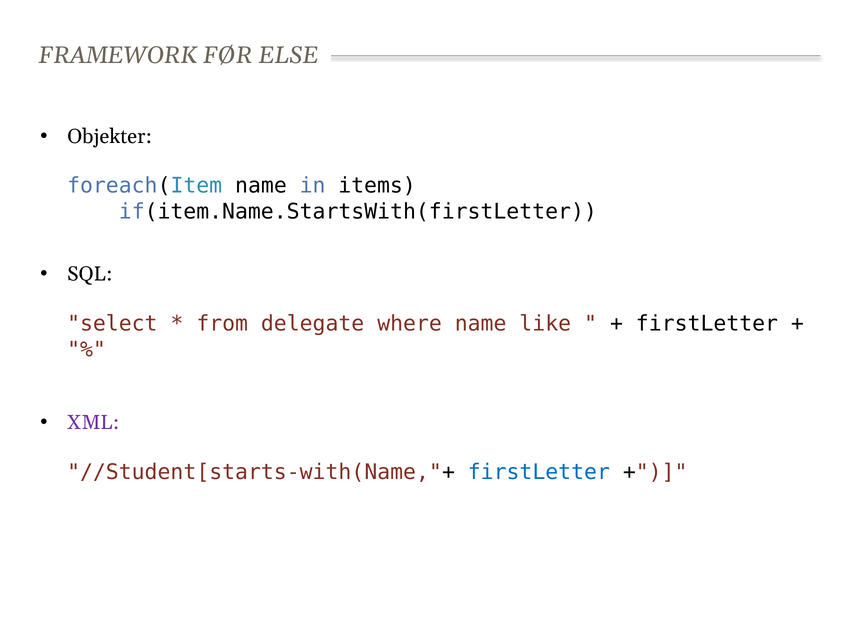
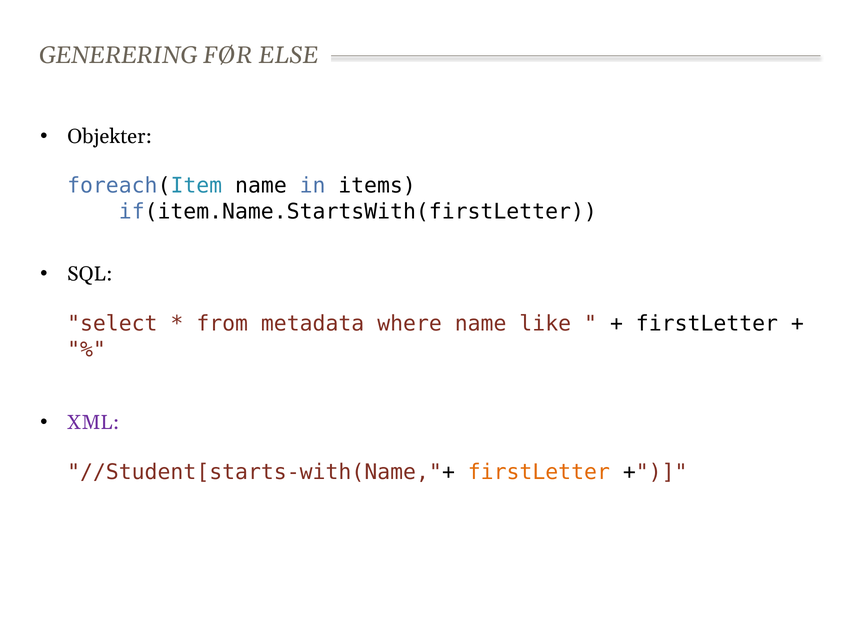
FRAMEWORK: FRAMEWORK -> GENERERING
delegate: delegate -> metadata
firstLetter at (539, 472) colour: blue -> orange
